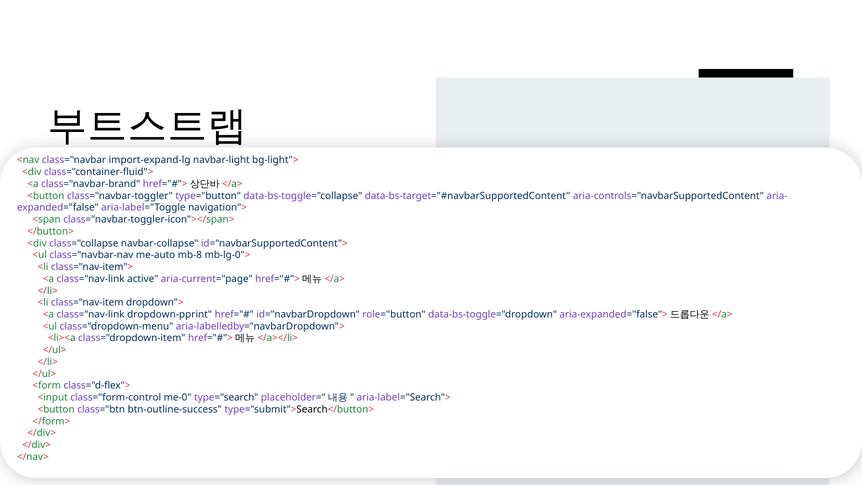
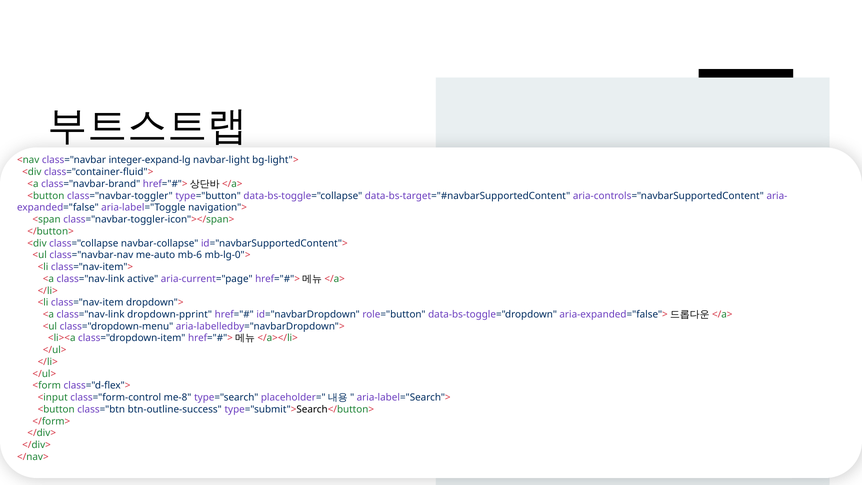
import-expand-lg: import-expand-lg -> integer-expand-lg
mb-8: mb-8 -> mb-6
me-0: me-0 -> me-8
